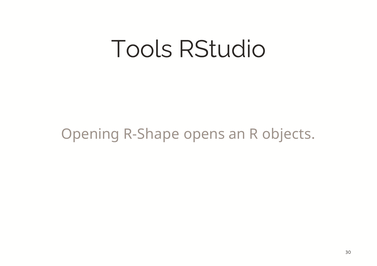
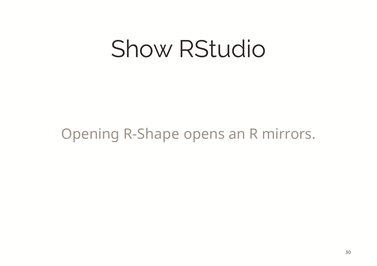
Tools: Tools -> Show
objects: objects -> mirrors
